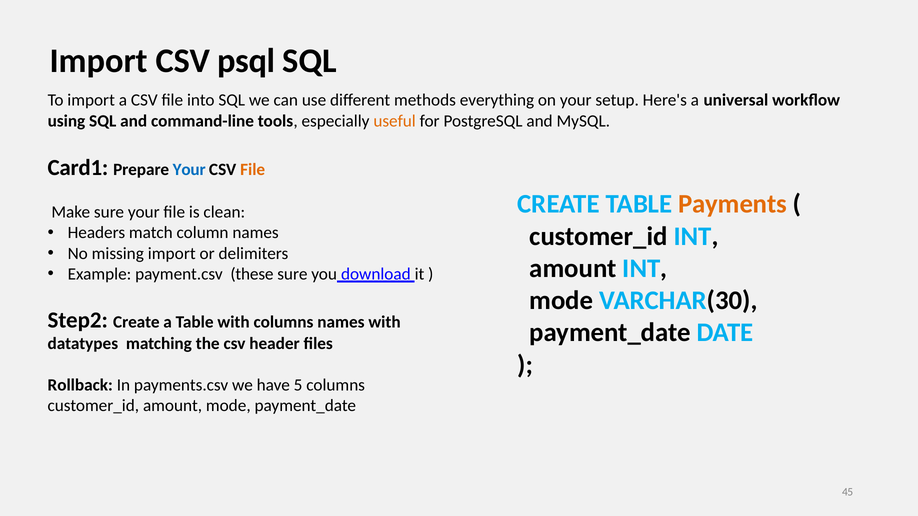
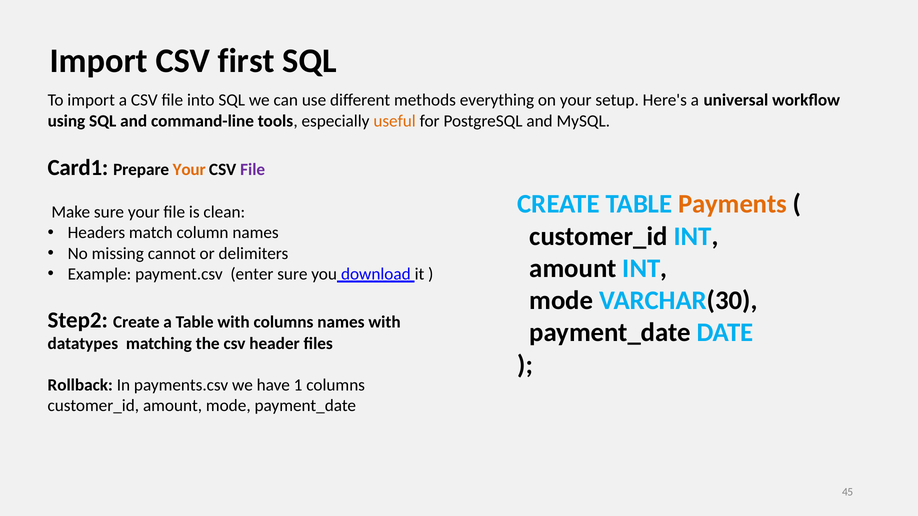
psql: psql -> first
Your at (189, 170) colour: blue -> orange
File at (253, 170) colour: orange -> purple
missing import: import -> cannot
these: these -> enter
5: 5 -> 1
